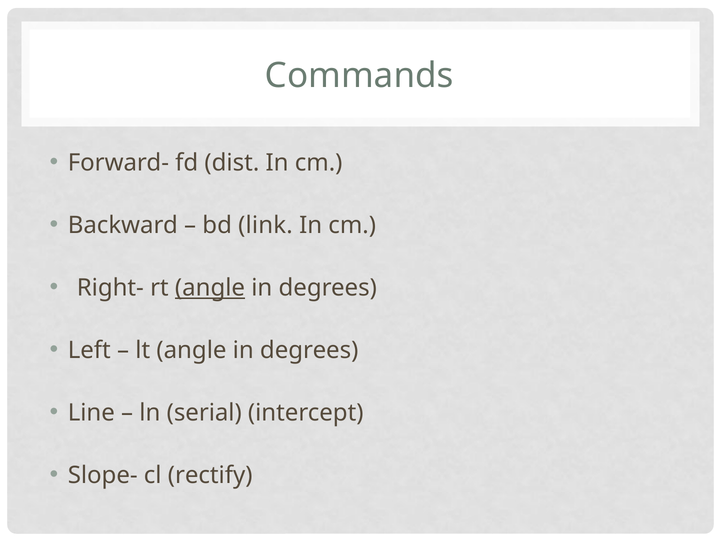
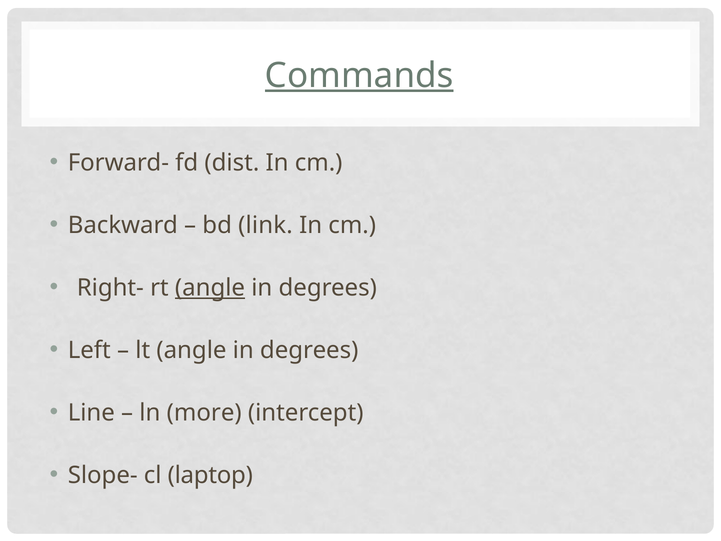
Commands underline: none -> present
serial: serial -> more
rectify: rectify -> laptop
